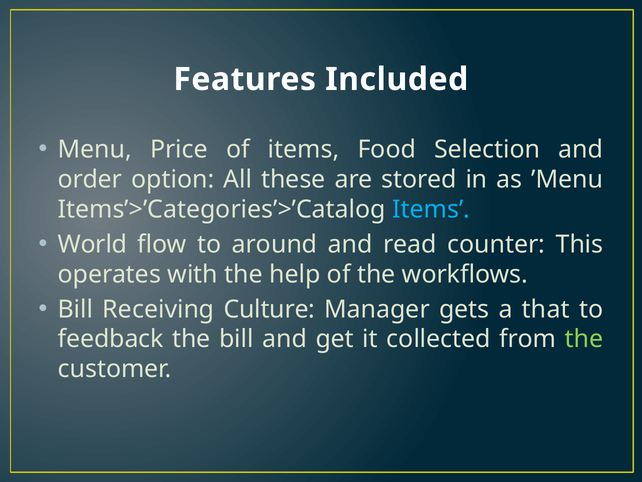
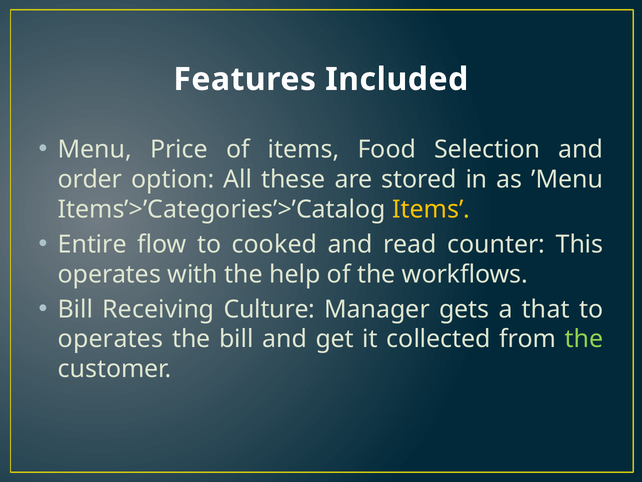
Items at (431, 209) colour: light blue -> yellow
World: World -> Entire
around: around -> cooked
feedback at (111, 339): feedback -> operates
